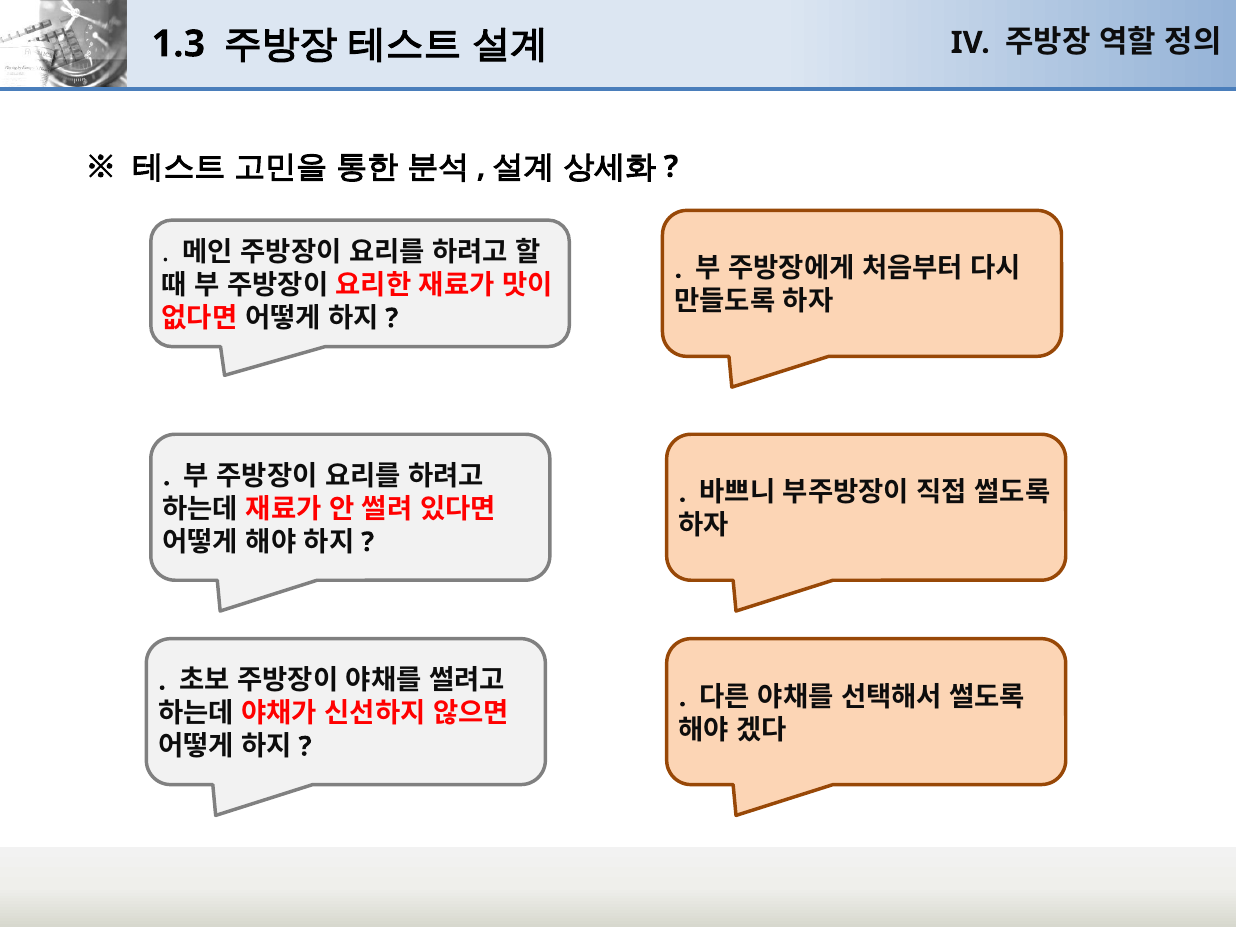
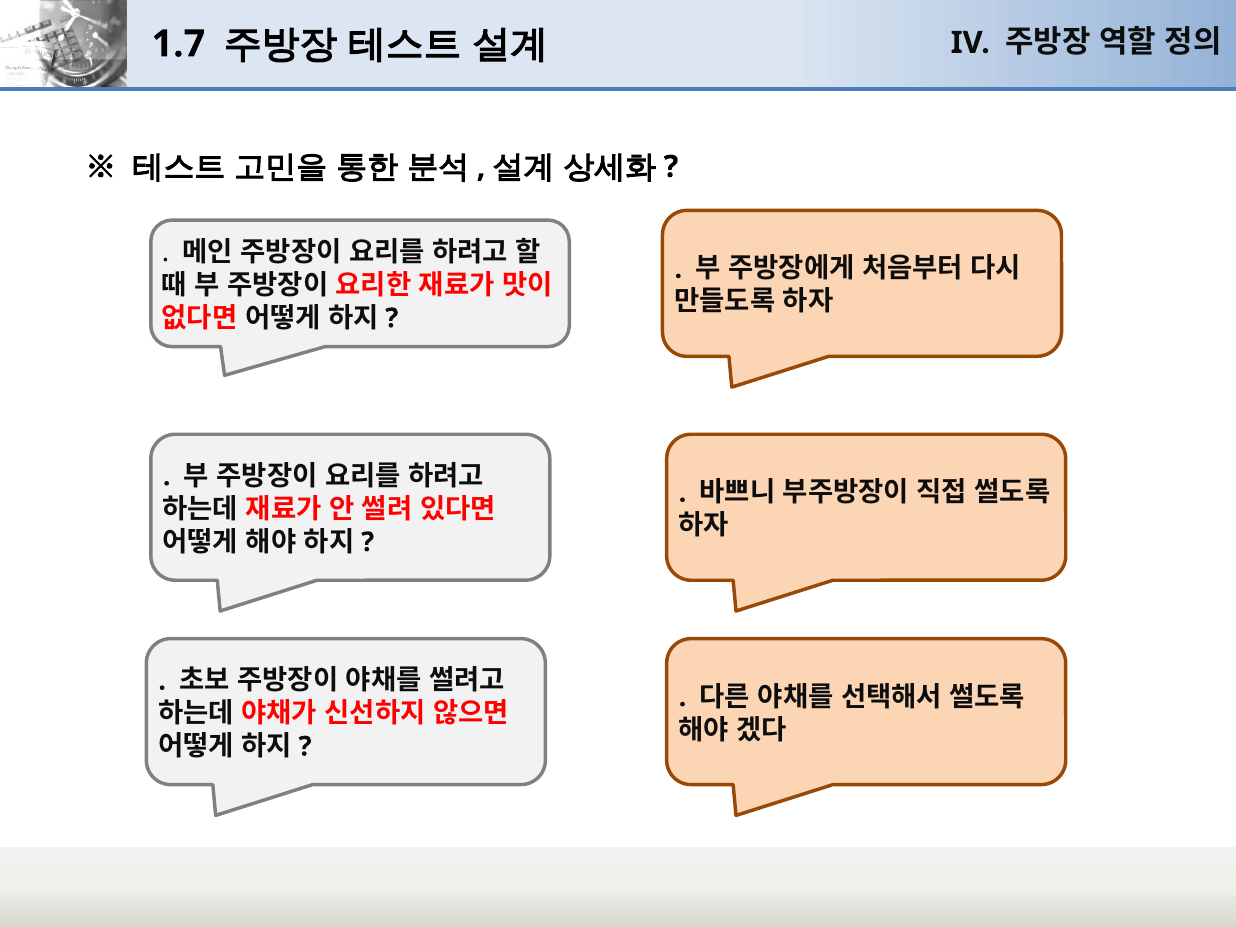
1.3: 1.3 -> 1.7
